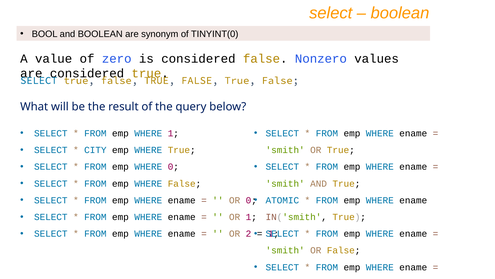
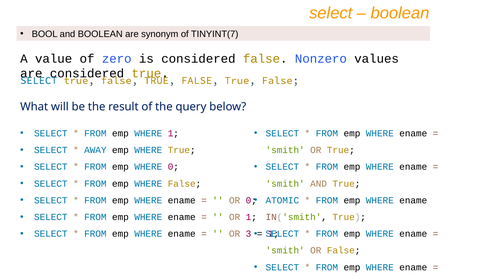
TINYINT(0: TINYINT(0 -> TINYINT(7
CITY: CITY -> AWAY
2: 2 -> 3
